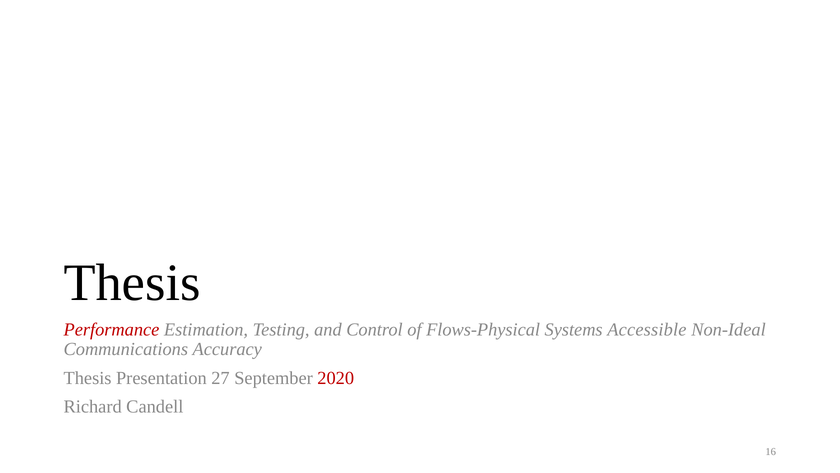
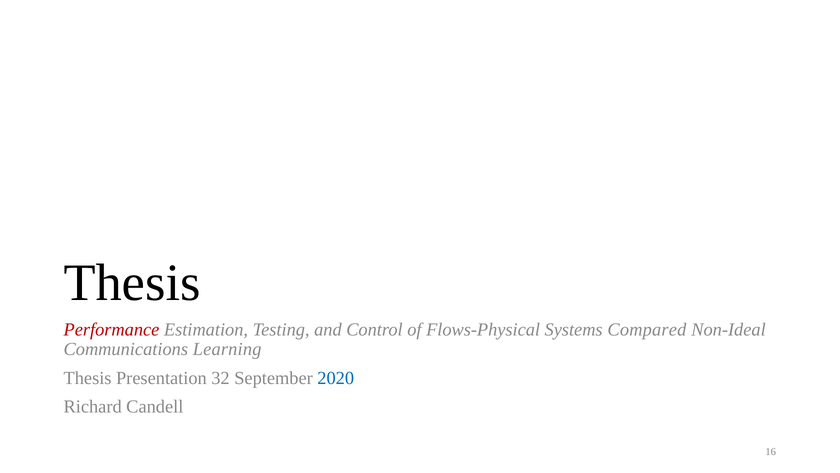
Accessible: Accessible -> Compared
Accuracy: Accuracy -> Learning
27: 27 -> 32
2020 colour: red -> blue
